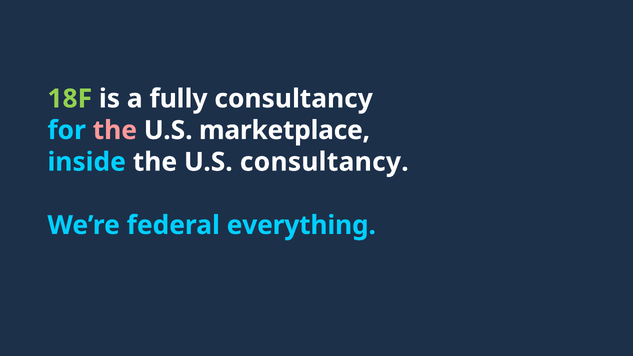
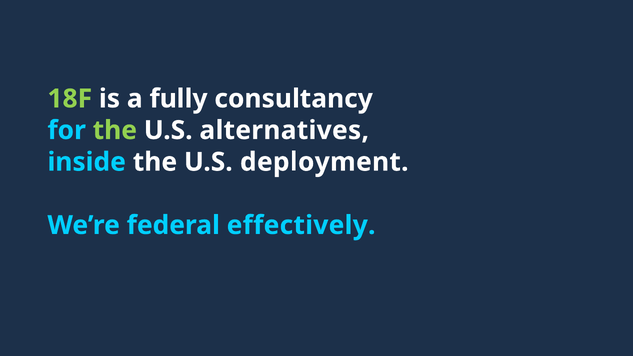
the at (115, 130) colour: pink -> light green
marketplace: marketplace -> alternatives
U.S consultancy: consultancy -> deployment
everything: everything -> effectively
